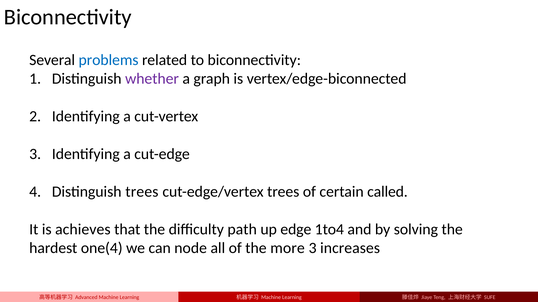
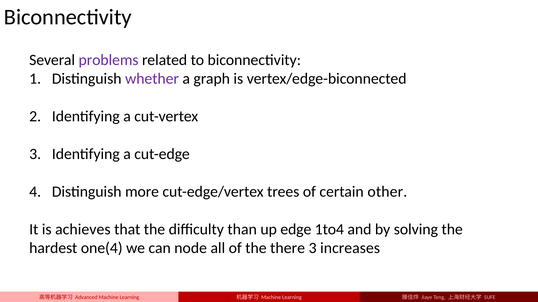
problems colour: blue -> purple
Distinguish trees: trees -> more
called: called -> other
path: path -> than
more: more -> there
